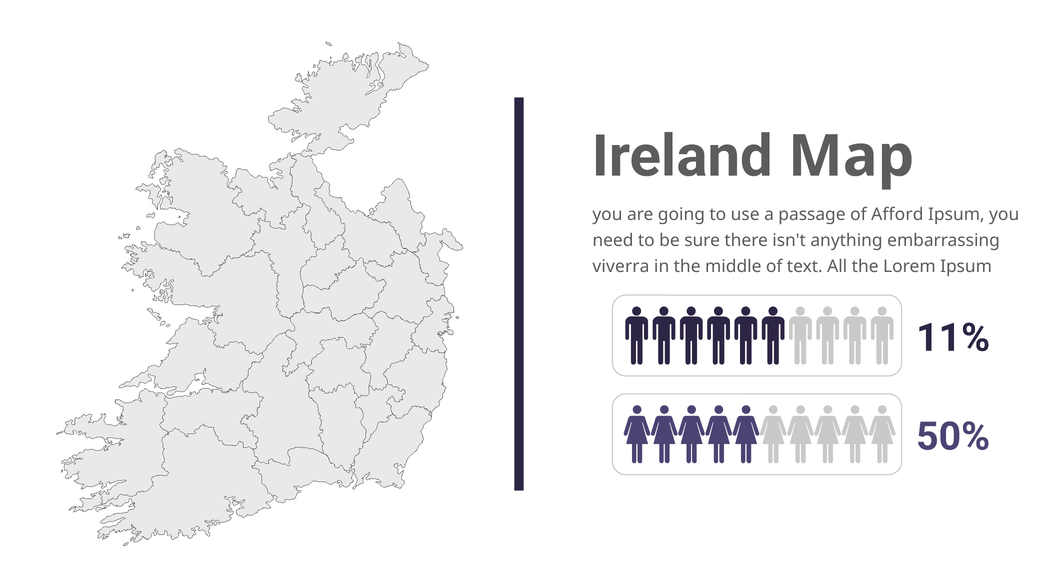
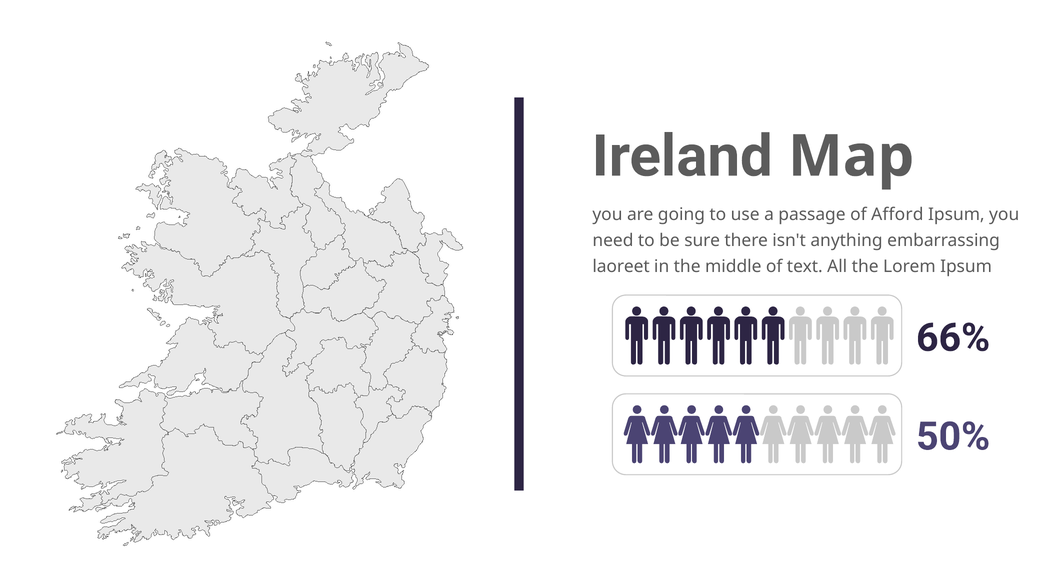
viverra: viverra -> laoreet
11%: 11% -> 66%
